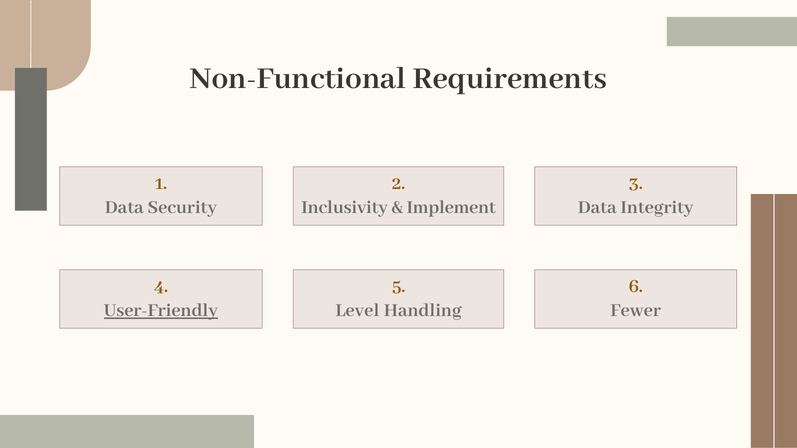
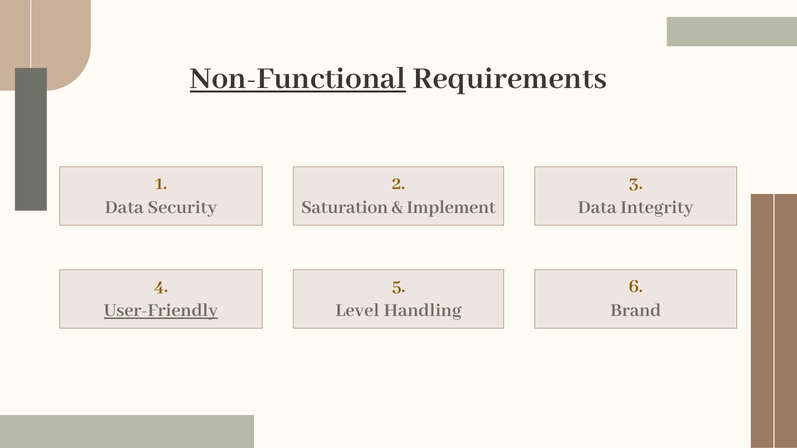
Non-Functional underline: none -> present
Inclusivity: Inclusivity -> Saturation
Fewer: Fewer -> Brand
